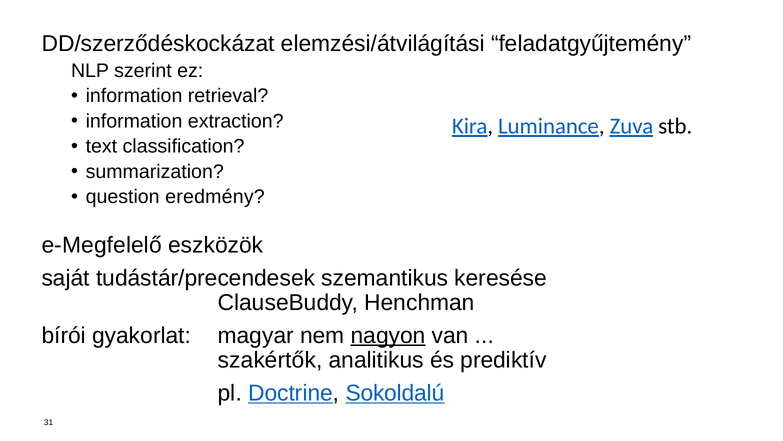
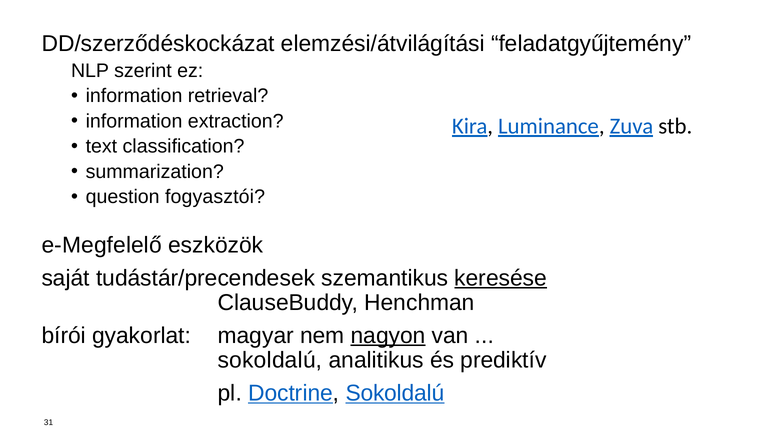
eredmény: eredmény -> fogyasztói
keresése underline: none -> present
szakértők at (270, 360): szakértők -> sokoldalú
